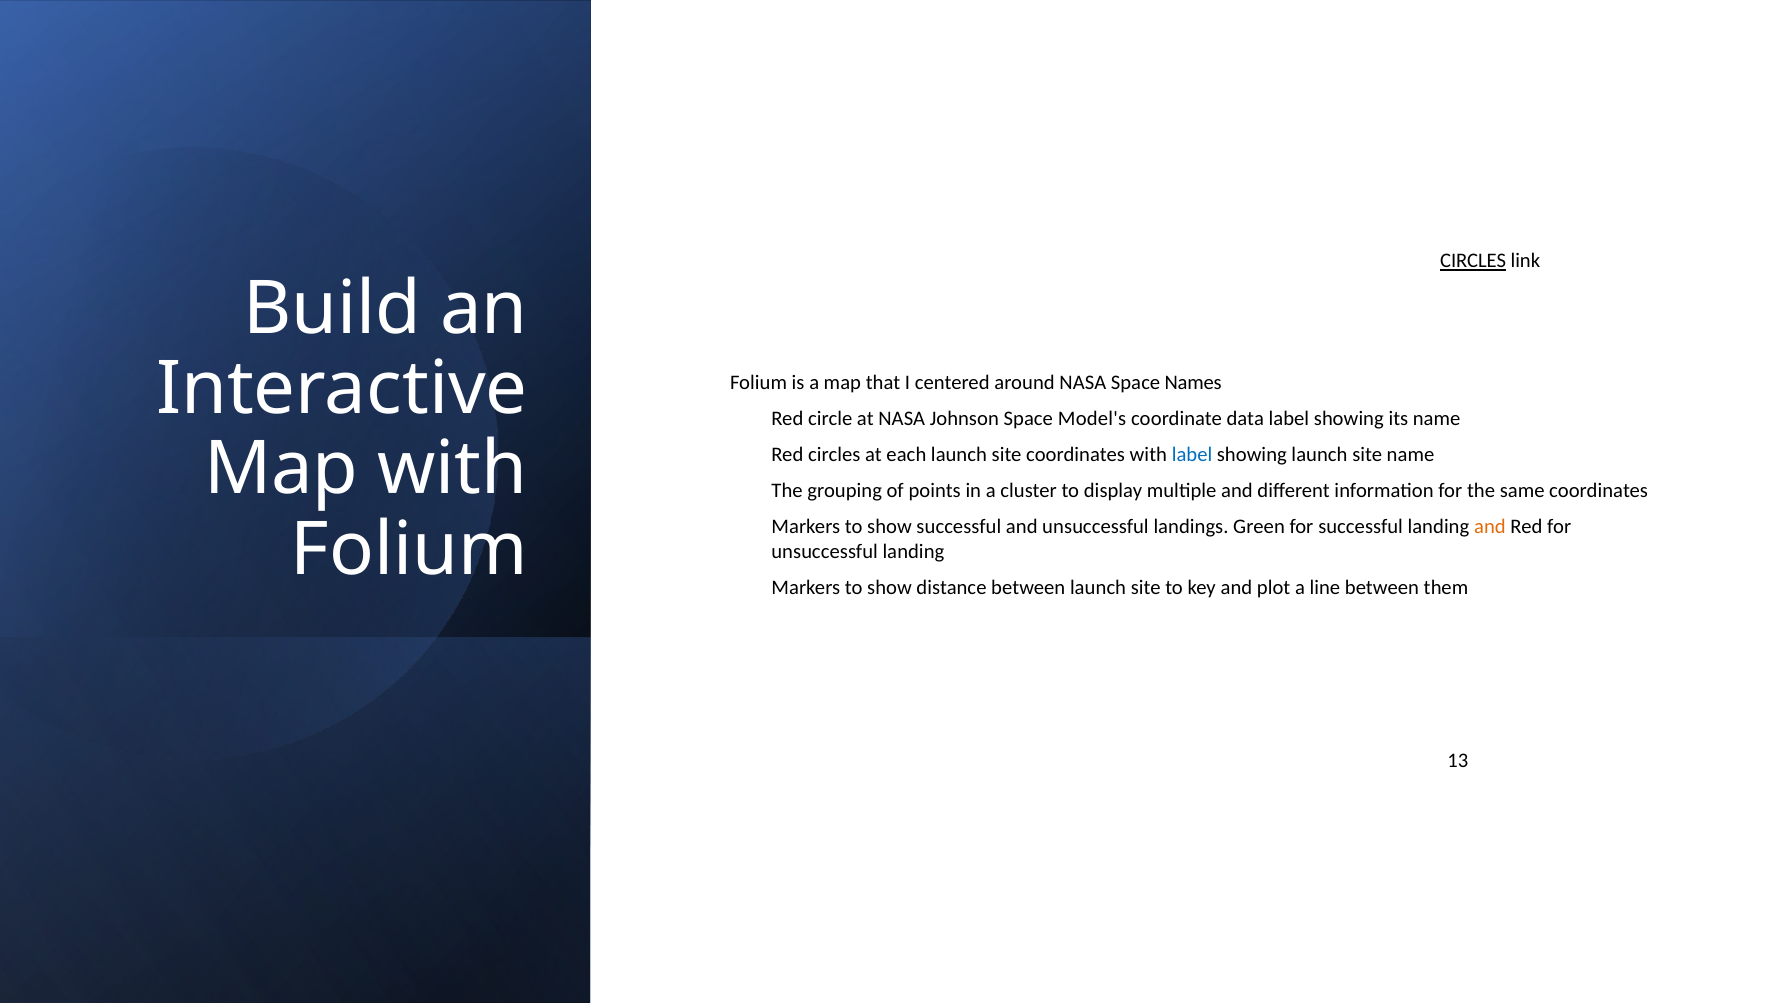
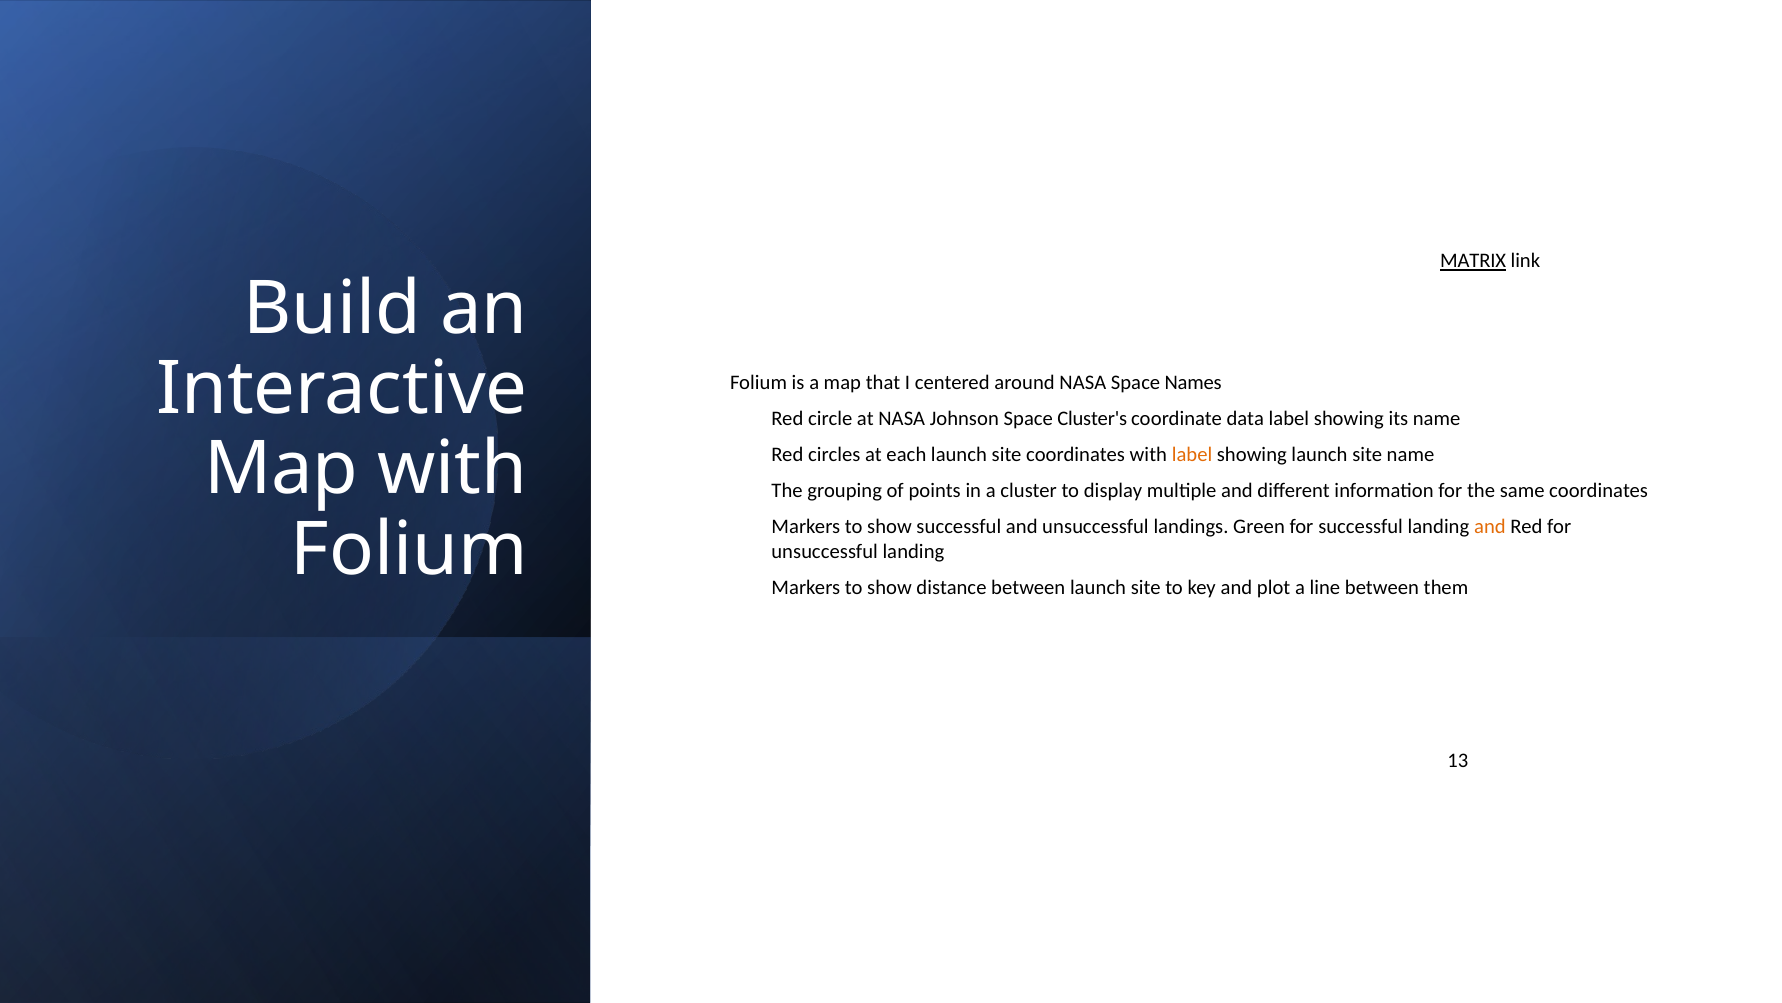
CIRCLES at (1473, 261): CIRCLES -> MATRIX
Model's: Model's -> Cluster's
label at (1192, 454) colour: blue -> orange
